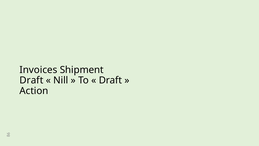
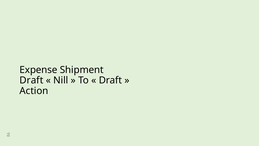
Invoices: Invoices -> Expense
